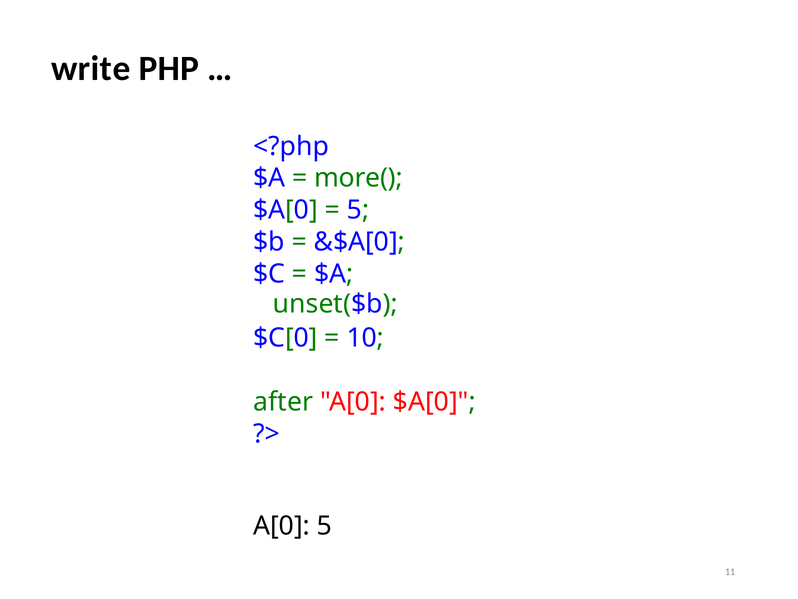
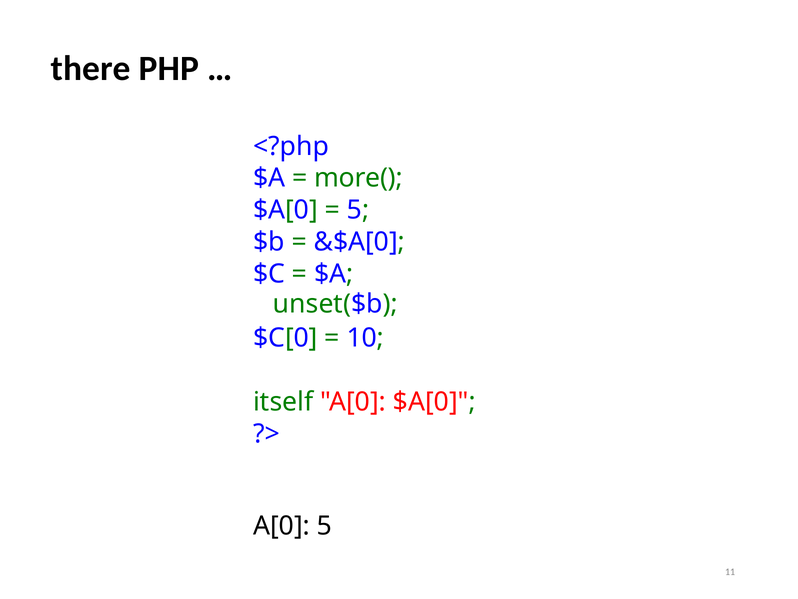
write: write -> there
after: after -> itself
